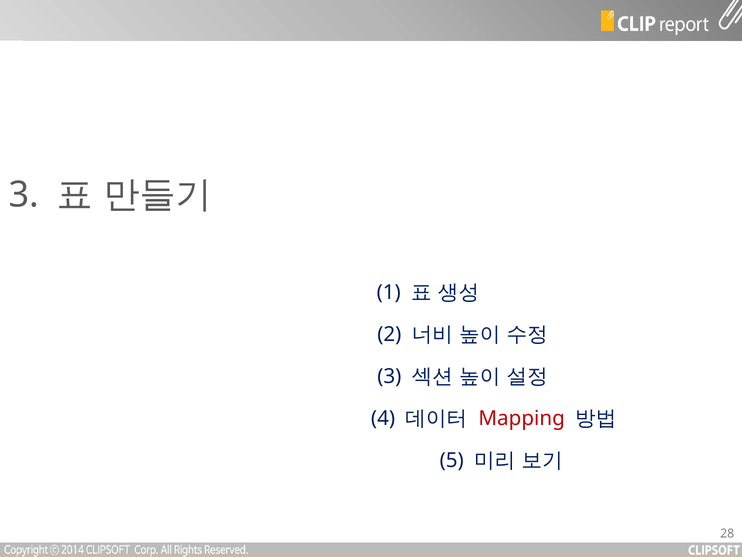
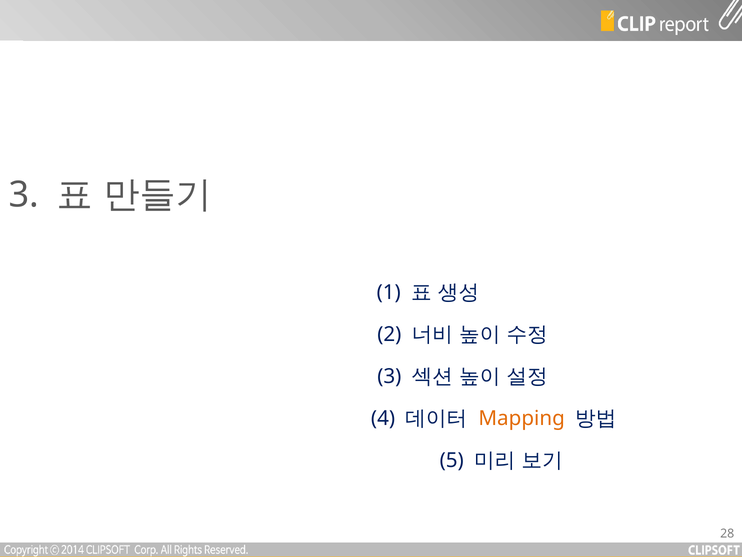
Mapping colour: red -> orange
